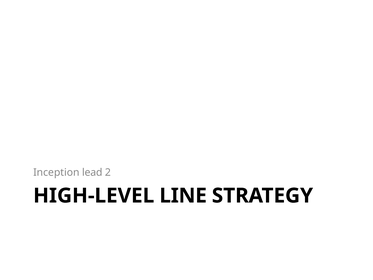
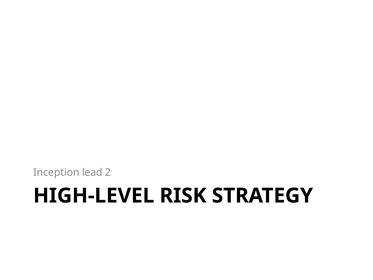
LINE: LINE -> RISK
